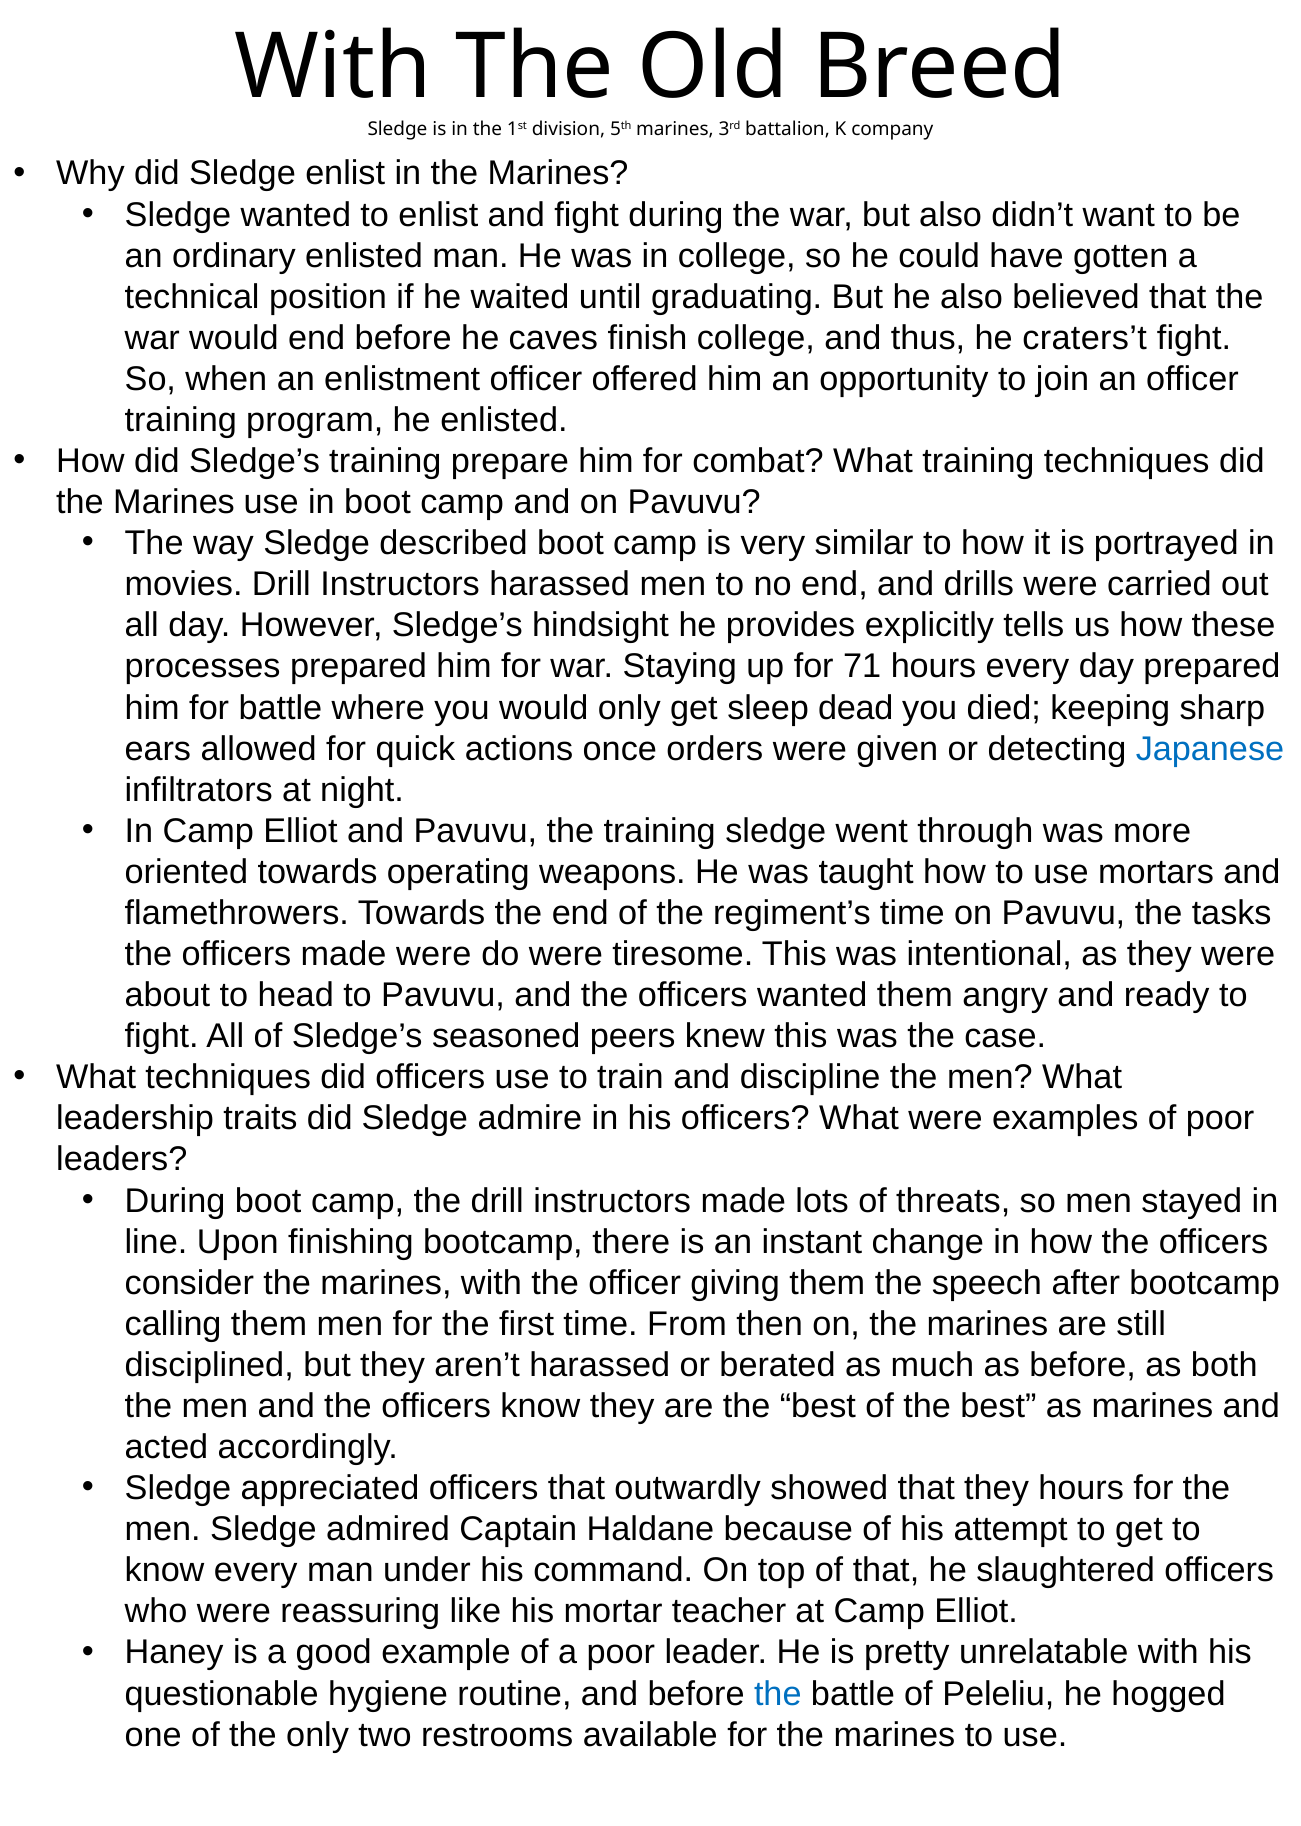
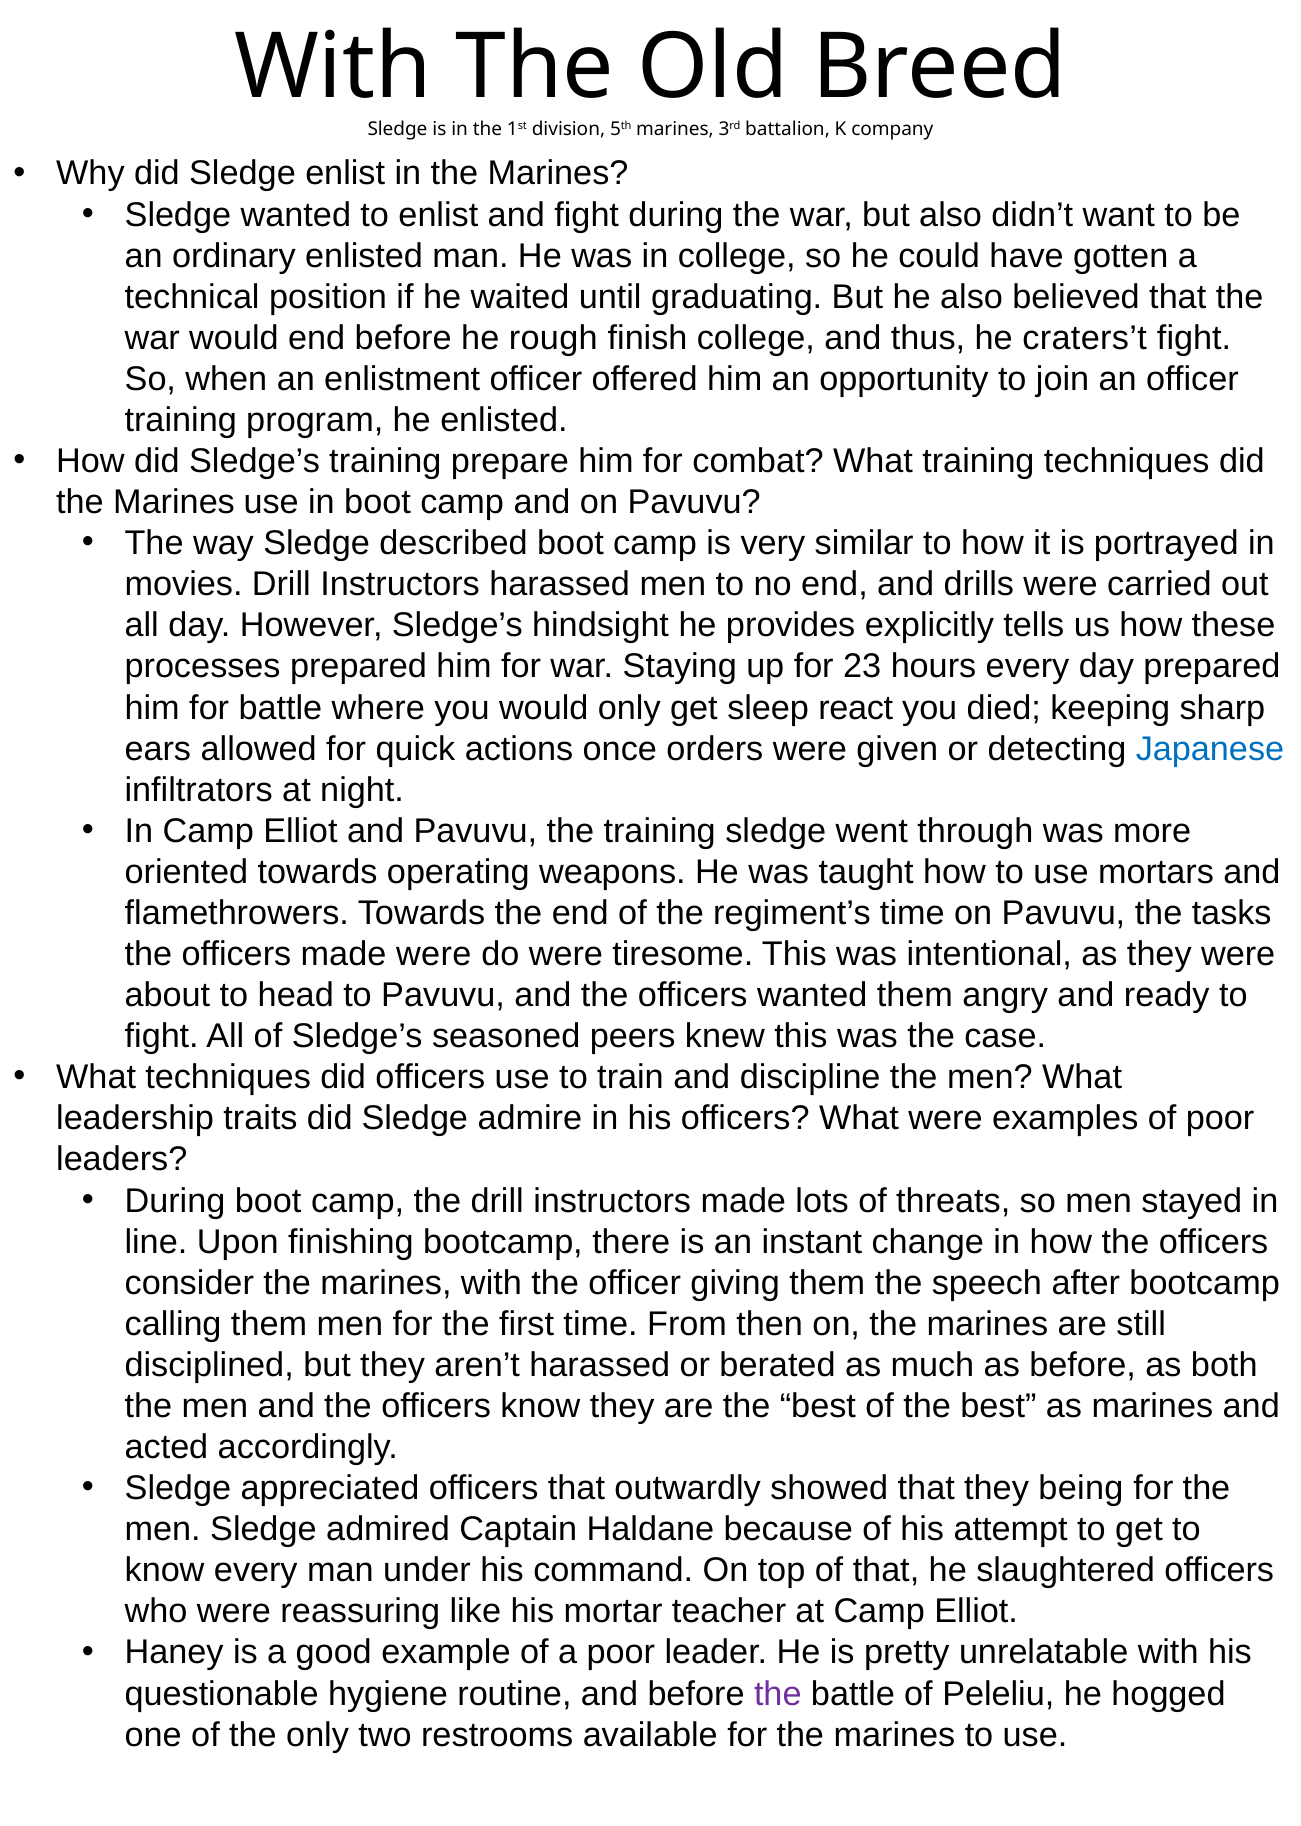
caves: caves -> rough
71: 71 -> 23
dead: dead -> react
they hours: hours -> being
the at (778, 1694) colour: blue -> purple
